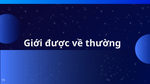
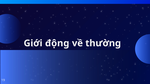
được: được -> động
